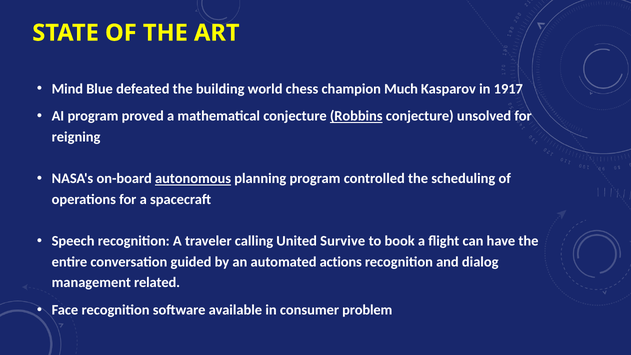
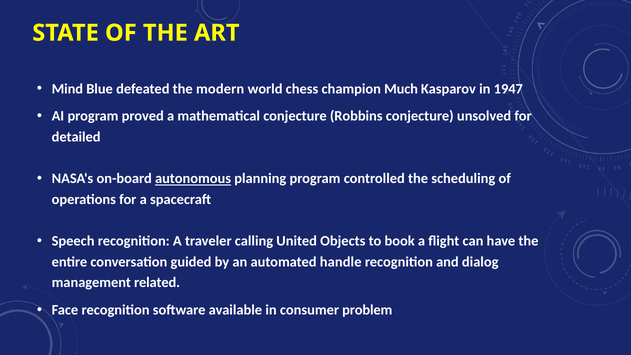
building: building -> modern
1917: 1917 -> 1947
Robbins underline: present -> none
reigning: reigning -> detailed
Survive: Survive -> Objects
actions: actions -> handle
